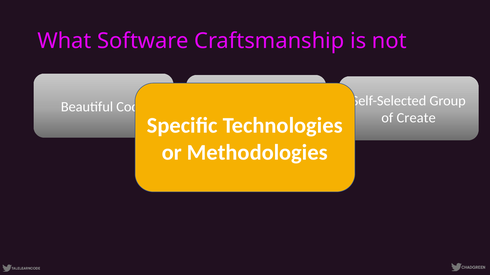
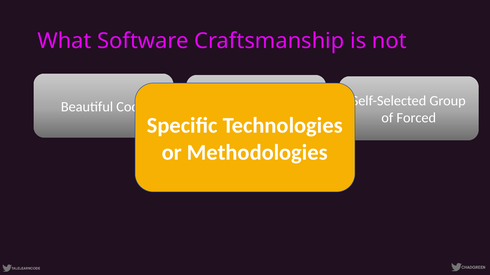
Create: Create -> Forced
